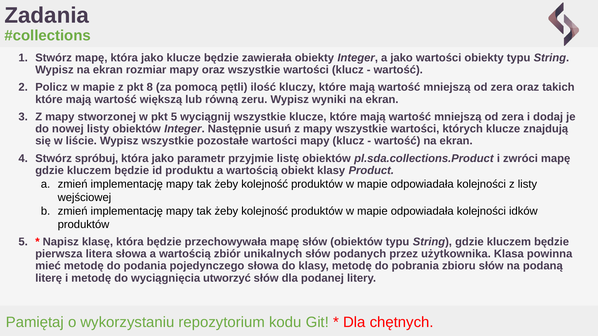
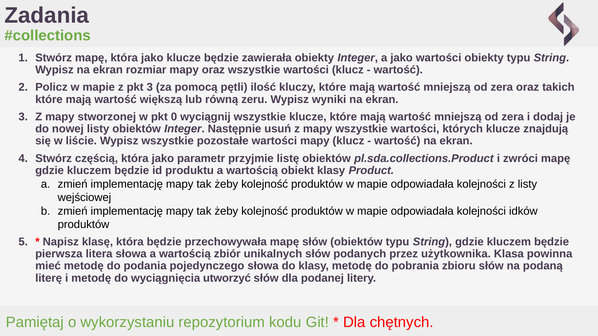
pkt 8: 8 -> 3
pkt 5: 5 -> 0
spróbuj: spróbuj -> częścią
